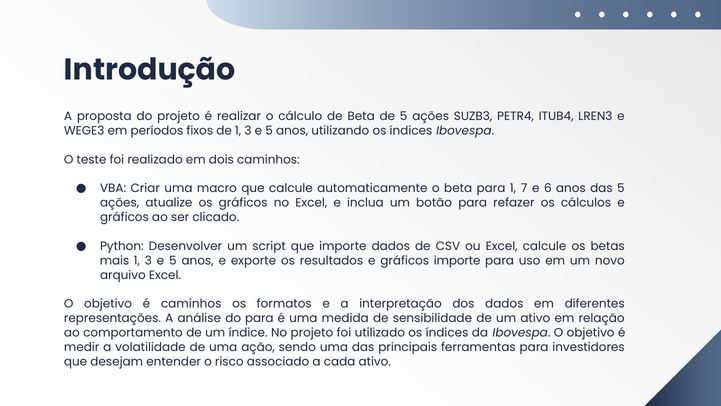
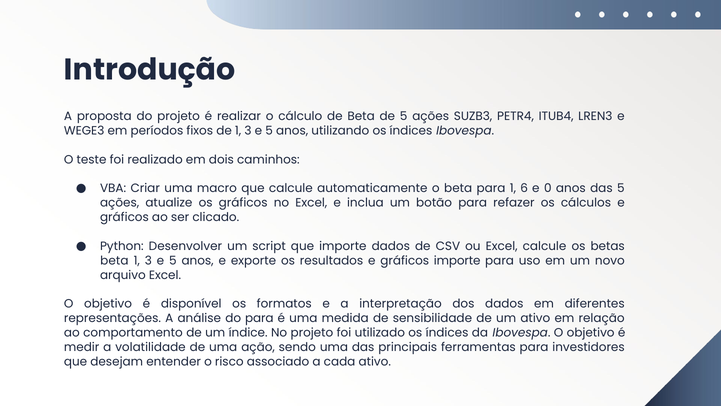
7: 7 -> 6
6: 6 -> 0
mais at (114, 260): mais -> beta
é caminhos: caminhos -> disponível
